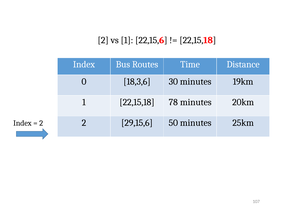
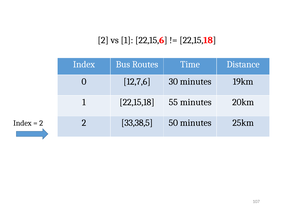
18,3,6: 18,3,6 -> 12,7,6
78: 78 -> 55
29,15,6: 29,15,6 -> 33,38,5
